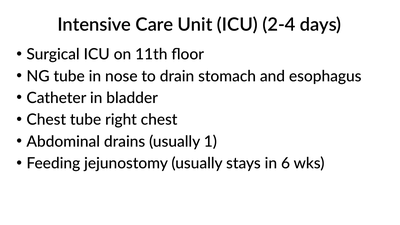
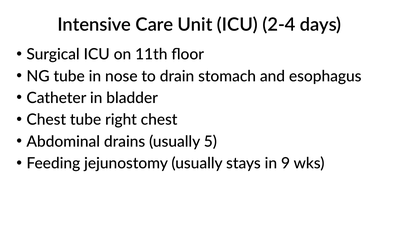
1: 1 -> 5
6: 6 -> 9
